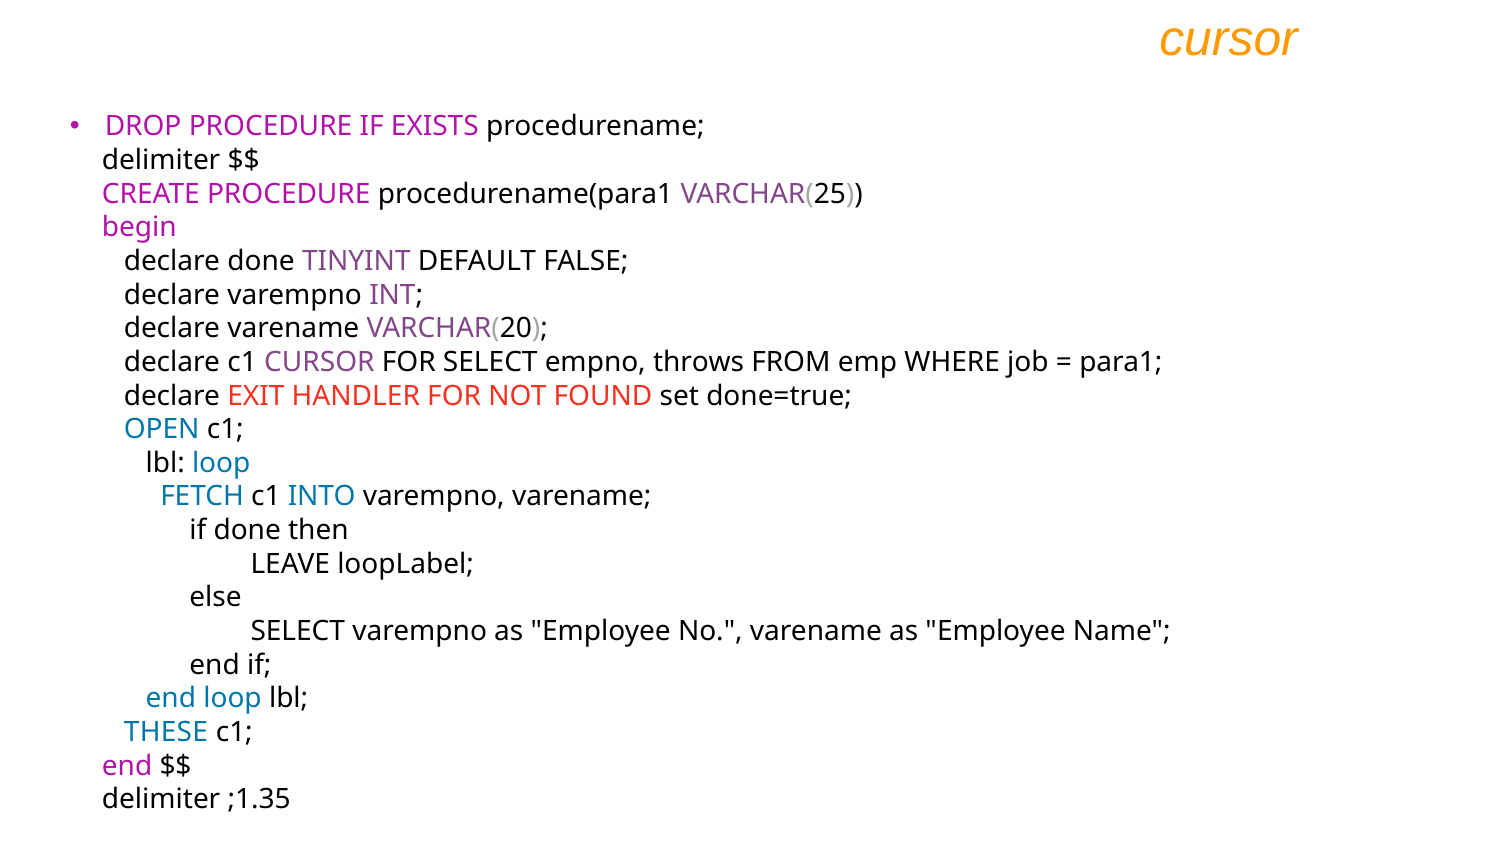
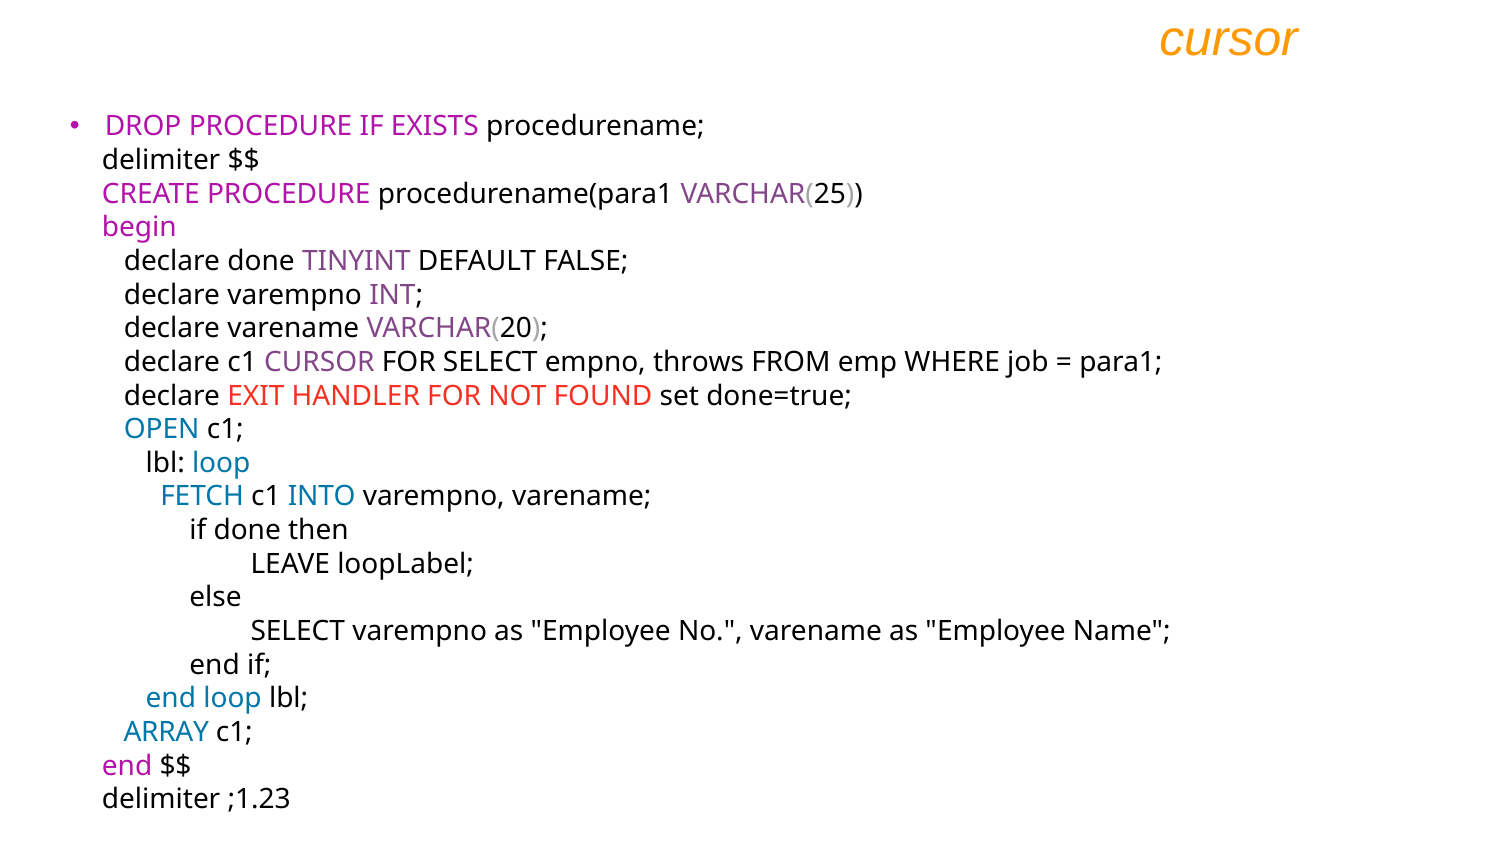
THESE: THESE -> ARRAY
;1.35: ;1.35 -> ;1.23
